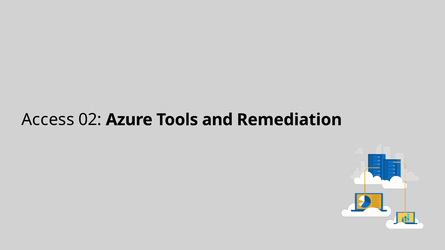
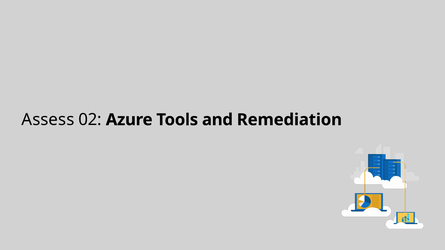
Access: Access -> Assess
